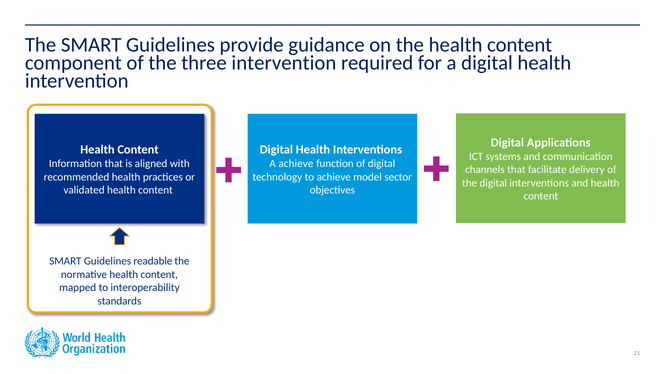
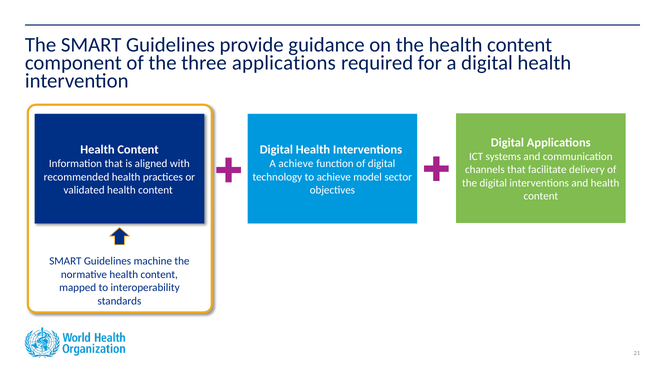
three intervention: intervention -> applications
readable: readable -> machine
